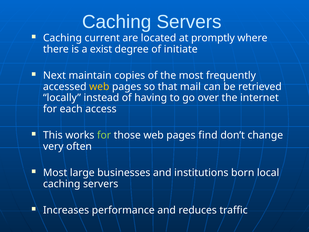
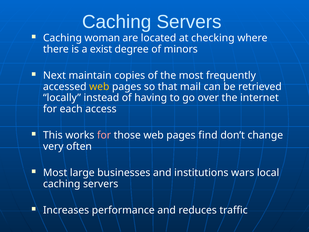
current: current -> woman
promptly: promptly -> checking
initiate: initiate -> minors
for at (104, 135) colour: light green -> pink
born: born -> wars
